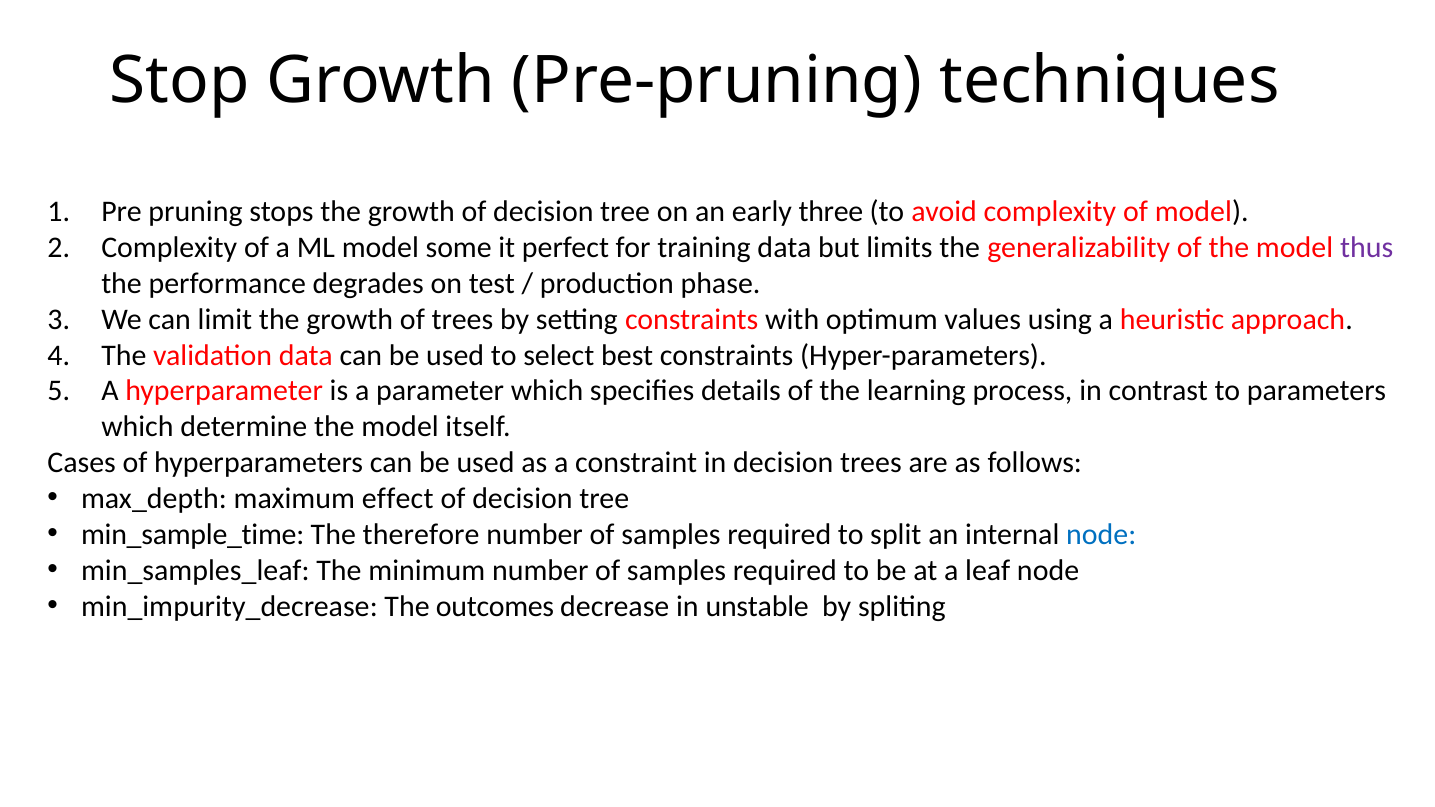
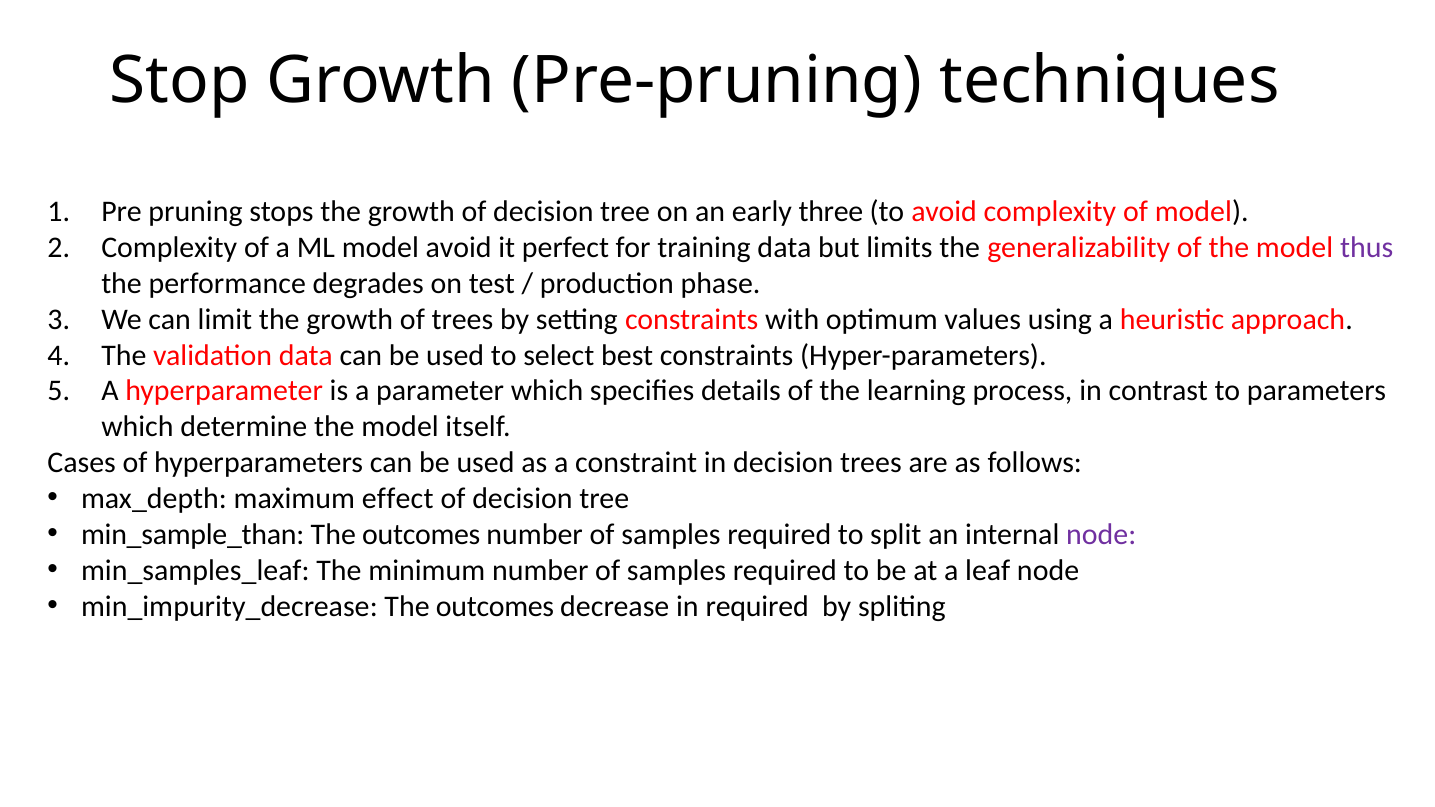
model some: some -> avoid
min_sample_time: min_sample_time -> min_sample_than
therefore at (421, 535): therefore -> outcomes
node at (1101, 535) colour: blue -> purple
in unstable: unstable -> required
